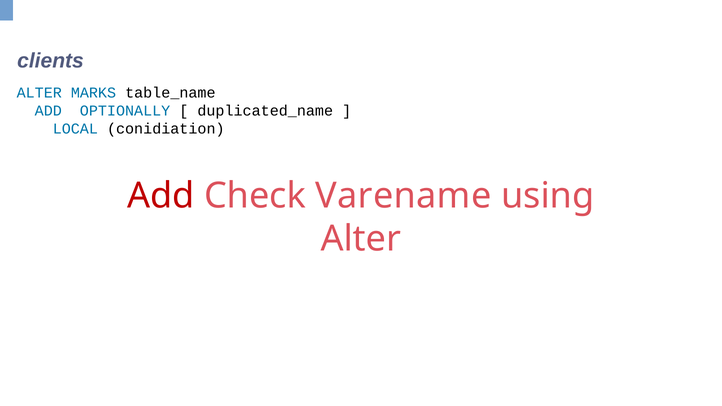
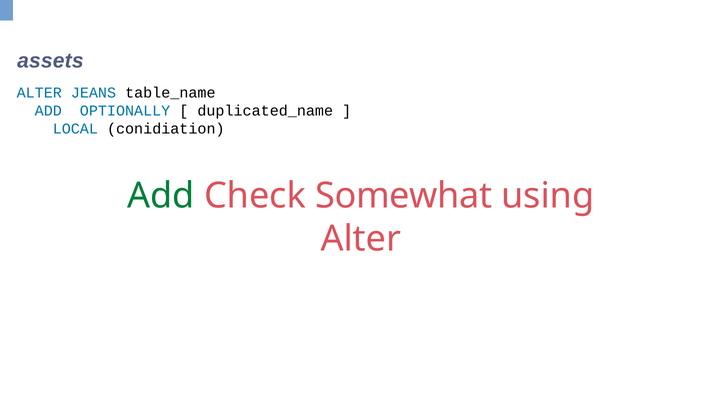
clients: clients -> assets
MARKS: MARKS -> JEANS
Add at (161, 196) colour: red -> green
Varename: Varename -> Somewhat
